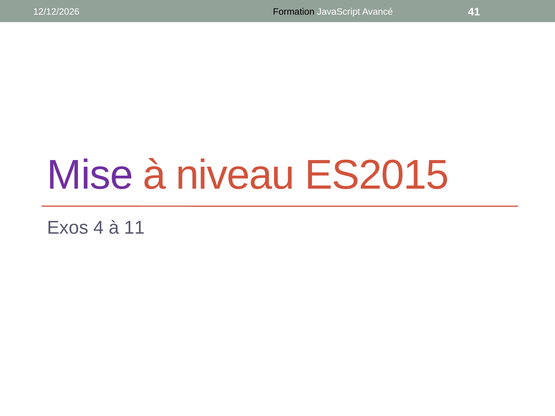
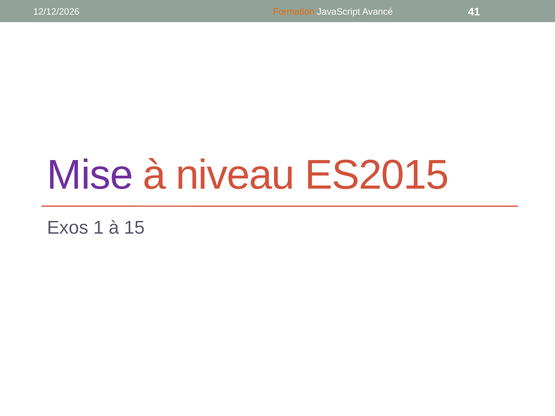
Formation colour: black -> orange
4: 4 -> 1
11: 11 -> 15
